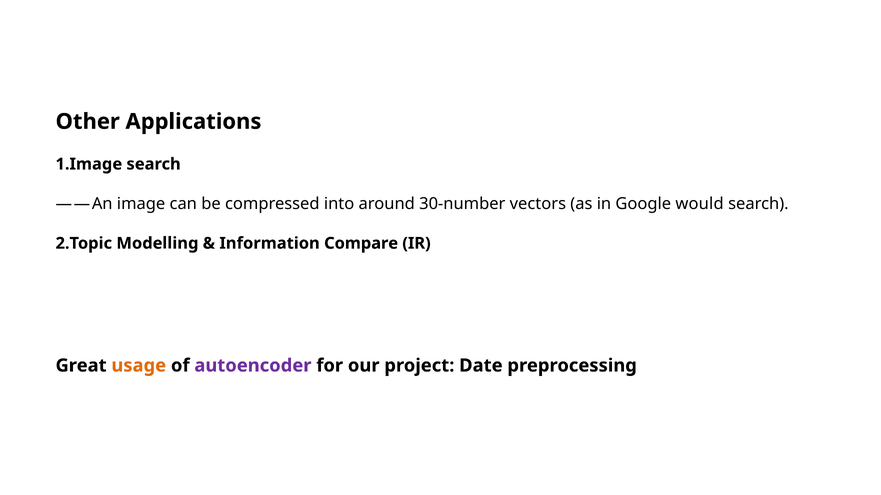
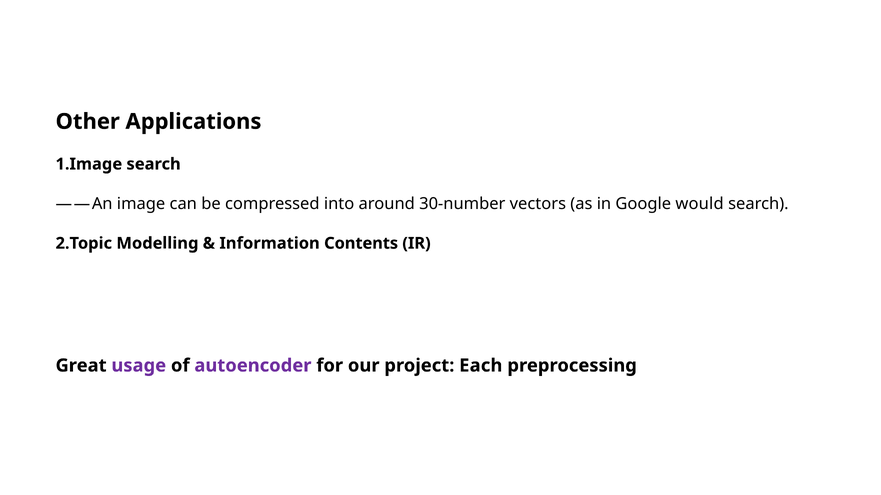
Compare: Compare -> Contents
usage colour: orange -> purple
Date: Date -> Each
